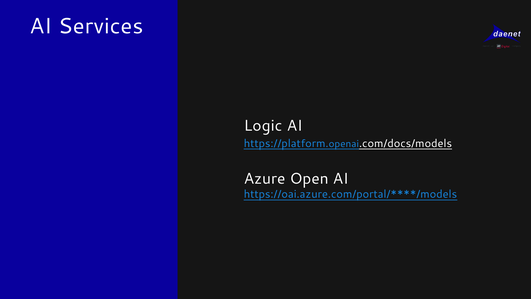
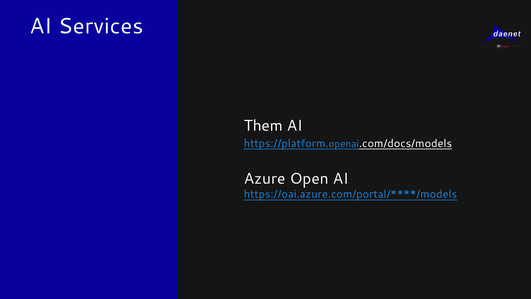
Logic: Logic -> Them
